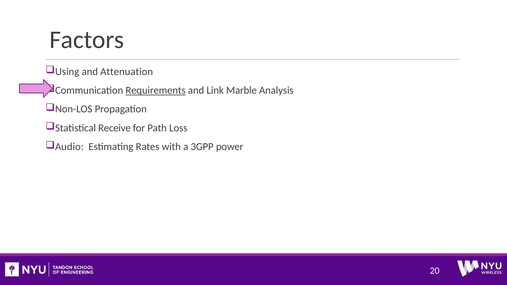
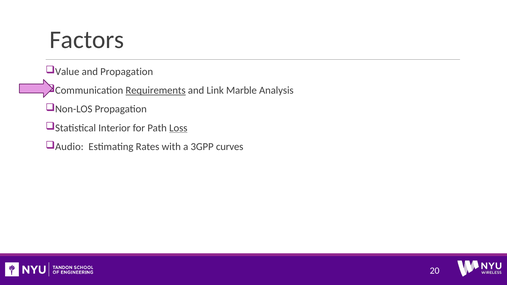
Using: Using -> Value
and Attenuation: Attenuation -> Propagation
Receive: Receive -> Interior
Loss underline: none -> present
power: power -> curves
